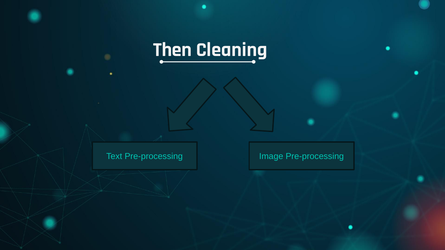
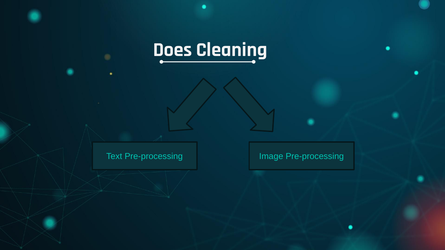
Then: Then -> Does
